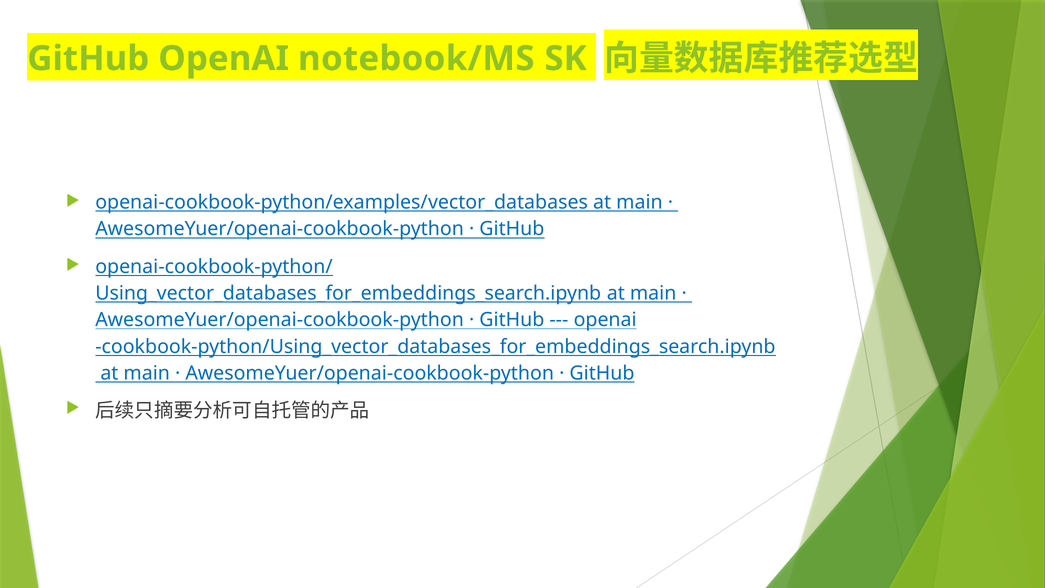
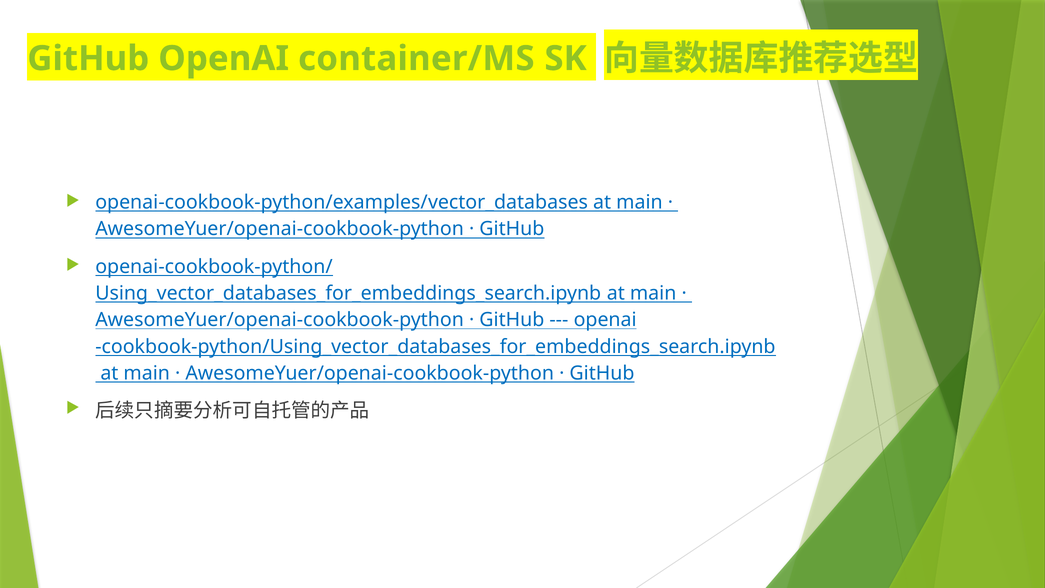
notebook/MS: notebook/MS -> container/MS
